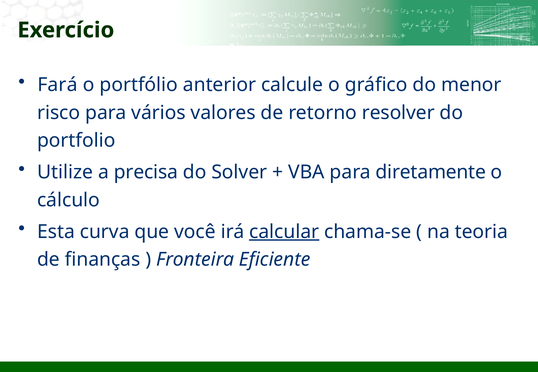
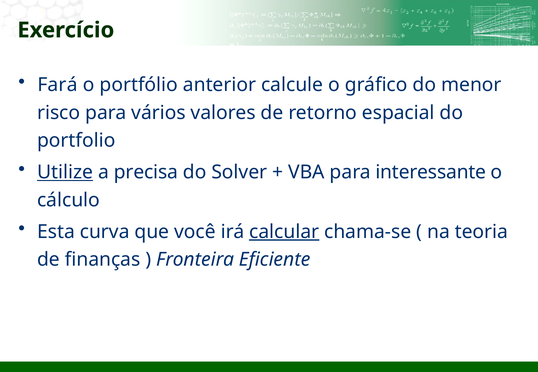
resolver: resolver -> espacial
Utilize underline: none -> present
diretamente: diretamente -> interessante
